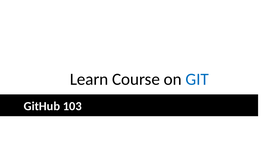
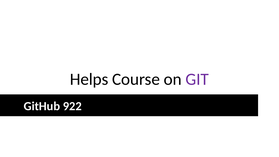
Learn: Learn -> Helps
GIT colour: blue -> purple
103: 103 -> 922
